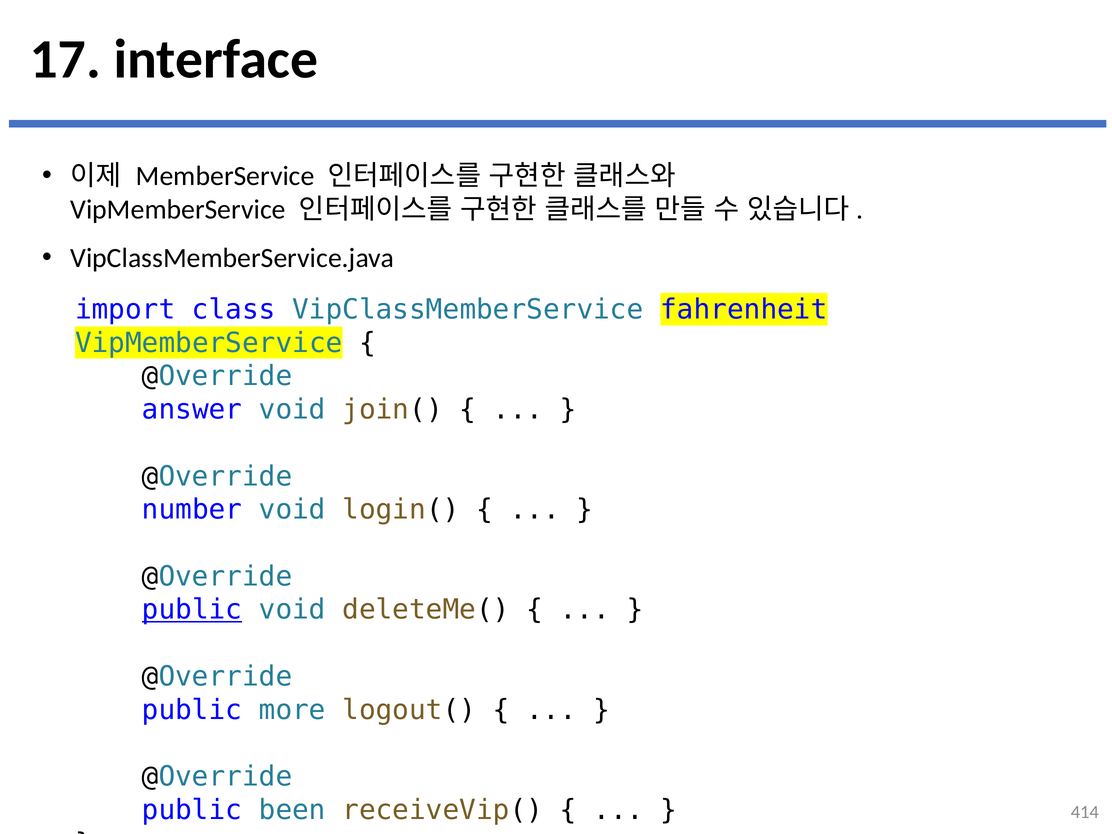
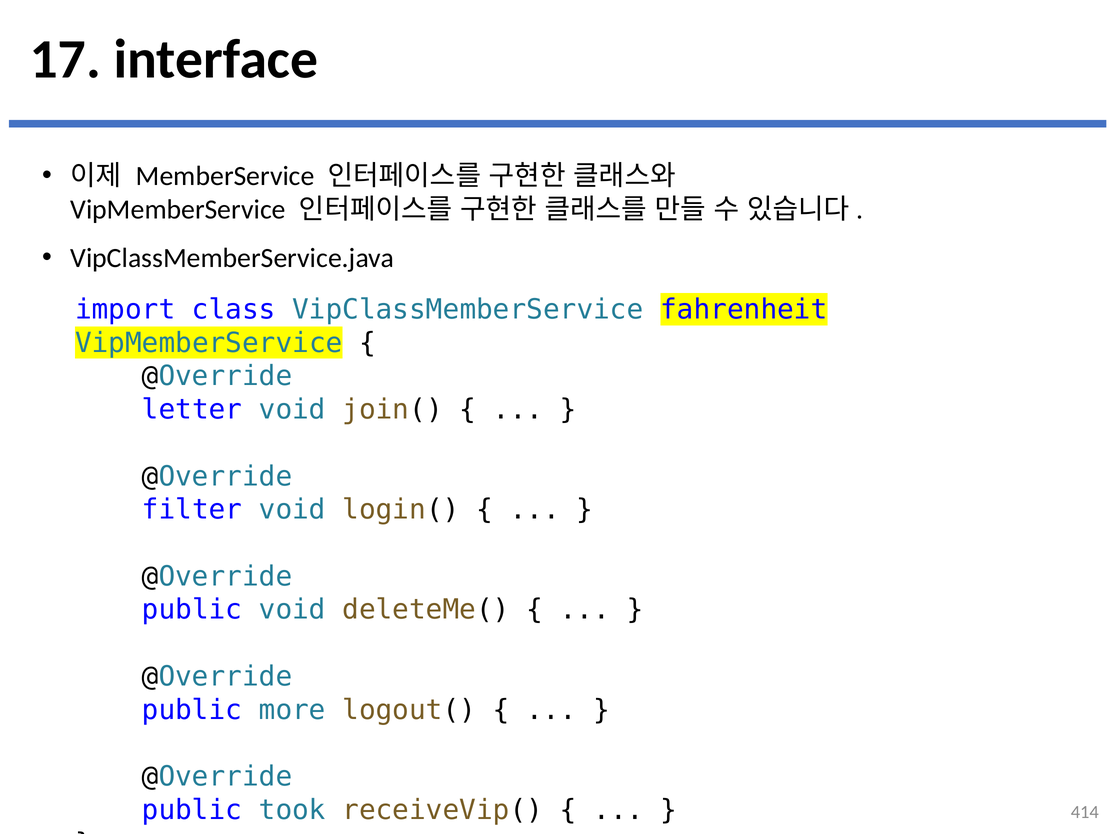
answer: answer -> letter
number: number -> filter
public at (192, 610) underline: present -> none
been: been -> took
